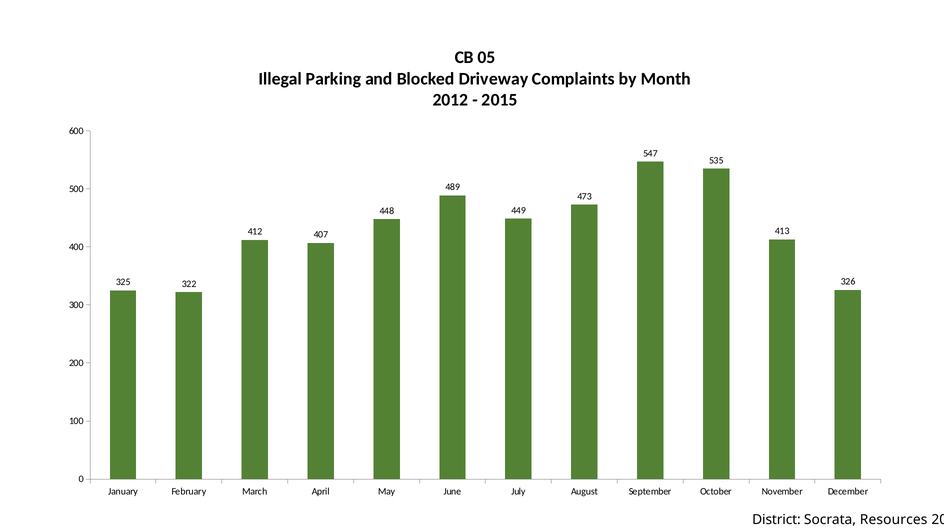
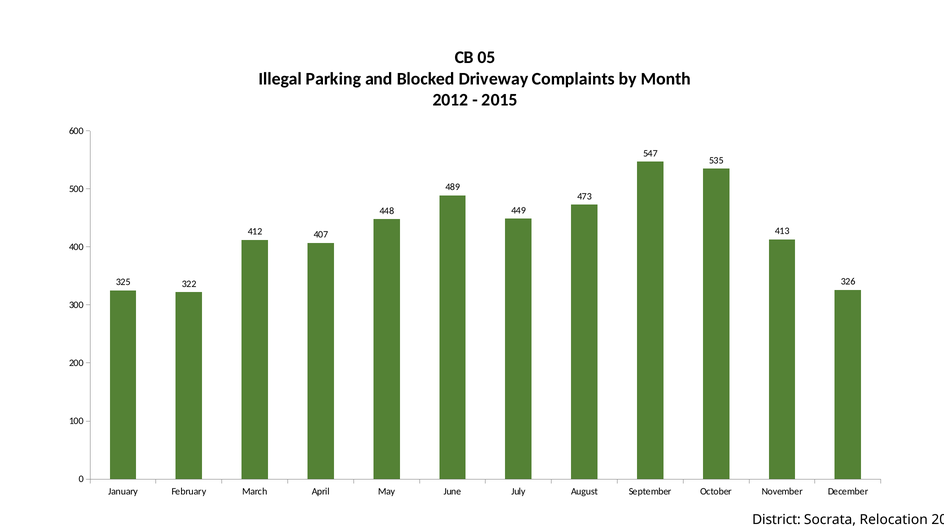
Resources: Resources -> Relocation
